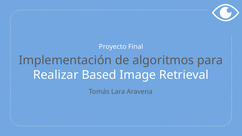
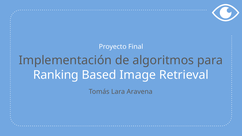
Realizar: Realizar -> Ranking
